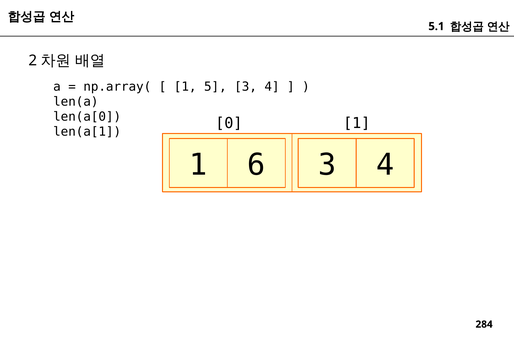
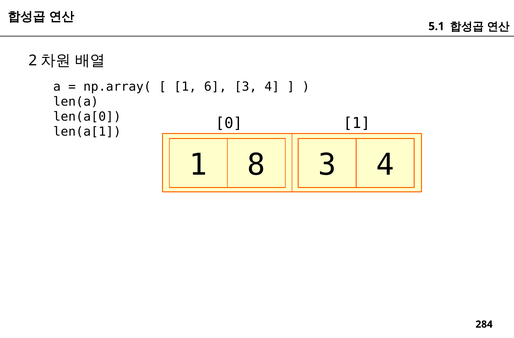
5: 5 -> 6
6: 6 -> 8
